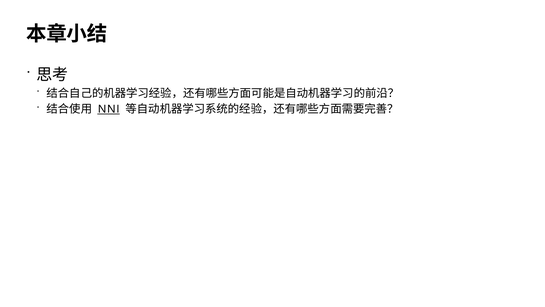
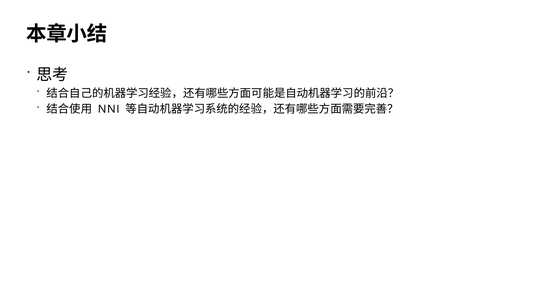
NNI underline: present -> none
